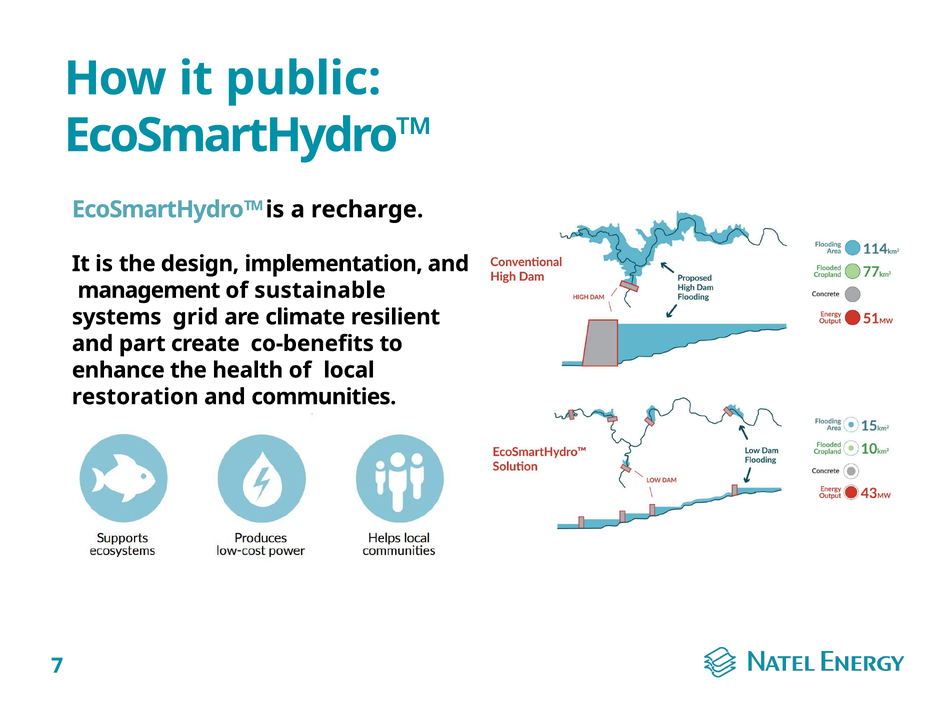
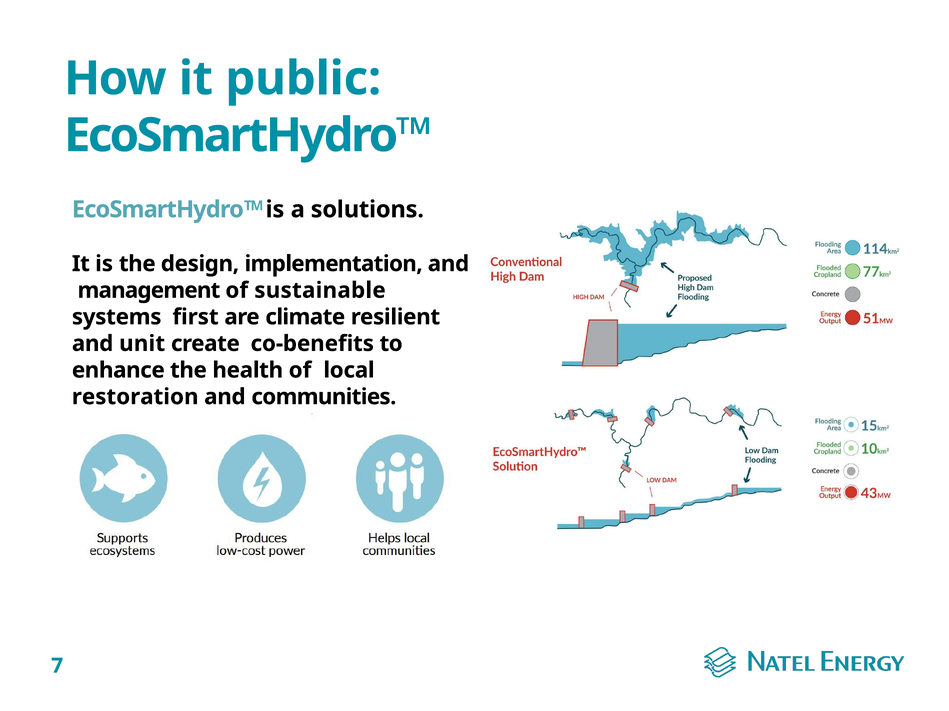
recharge: recharge -> solutions
grid: grid -> first
part: part -> unit
